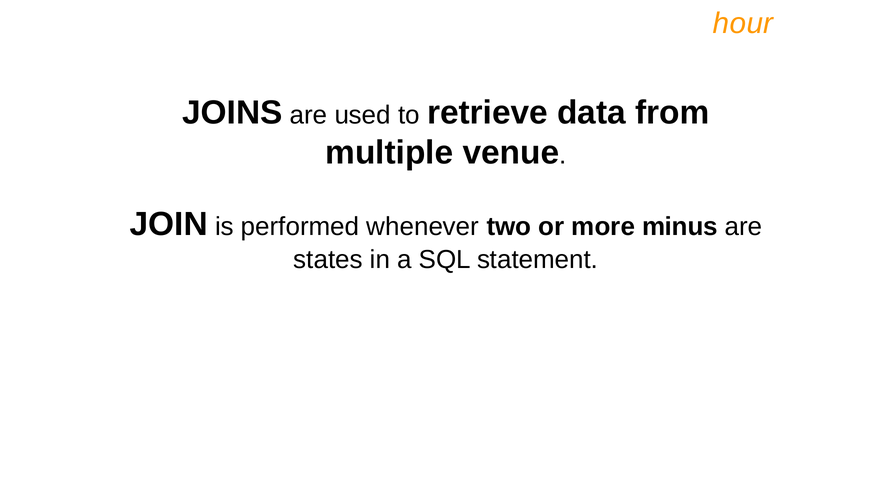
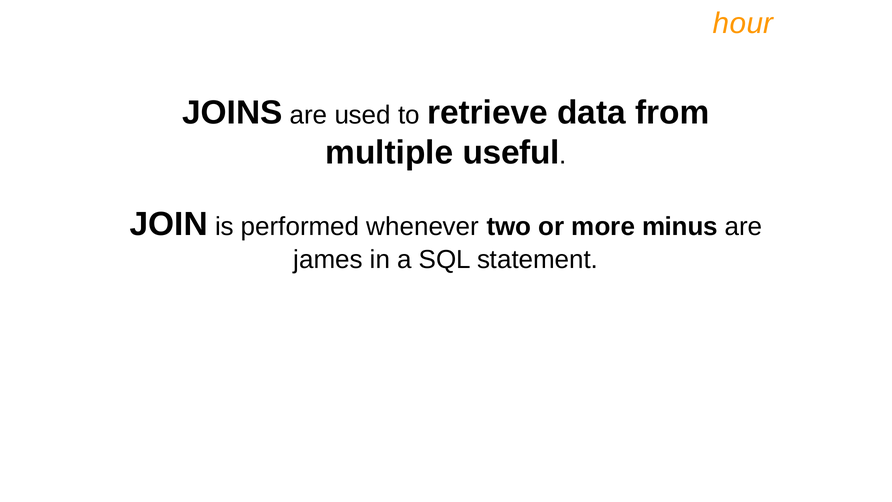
venue: venue -> useful
states: states -> james
